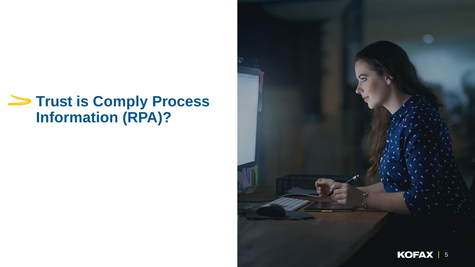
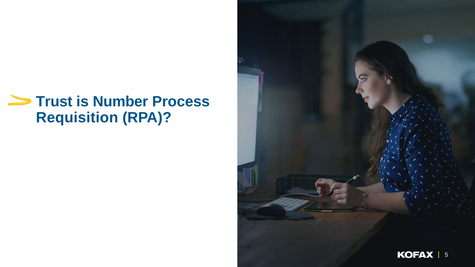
Comply: Comply -> Number
Information: Information -> Requisition
